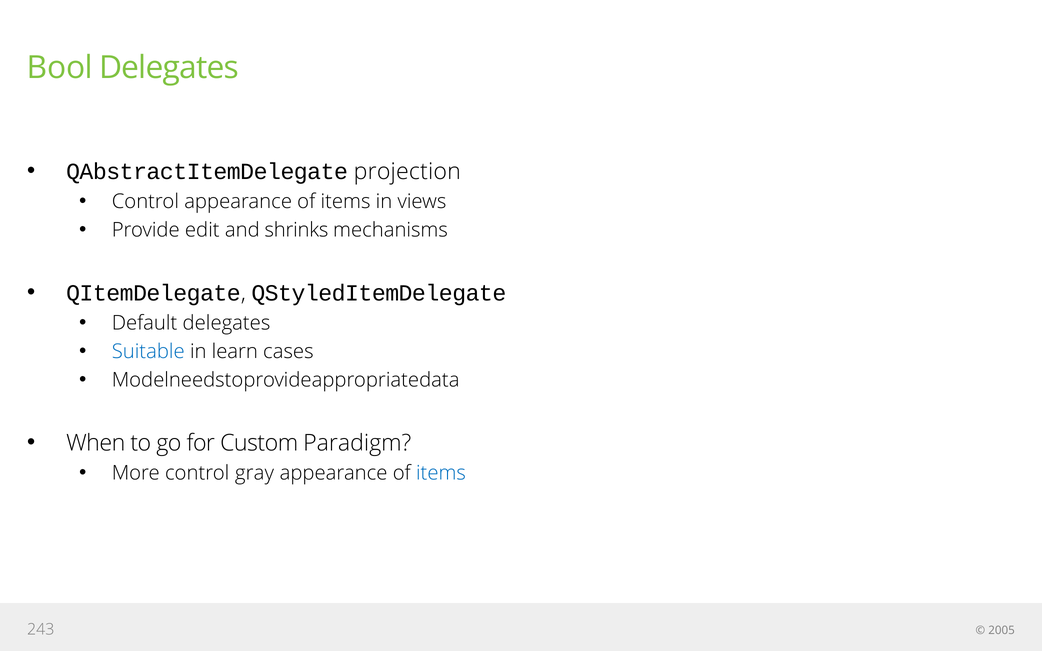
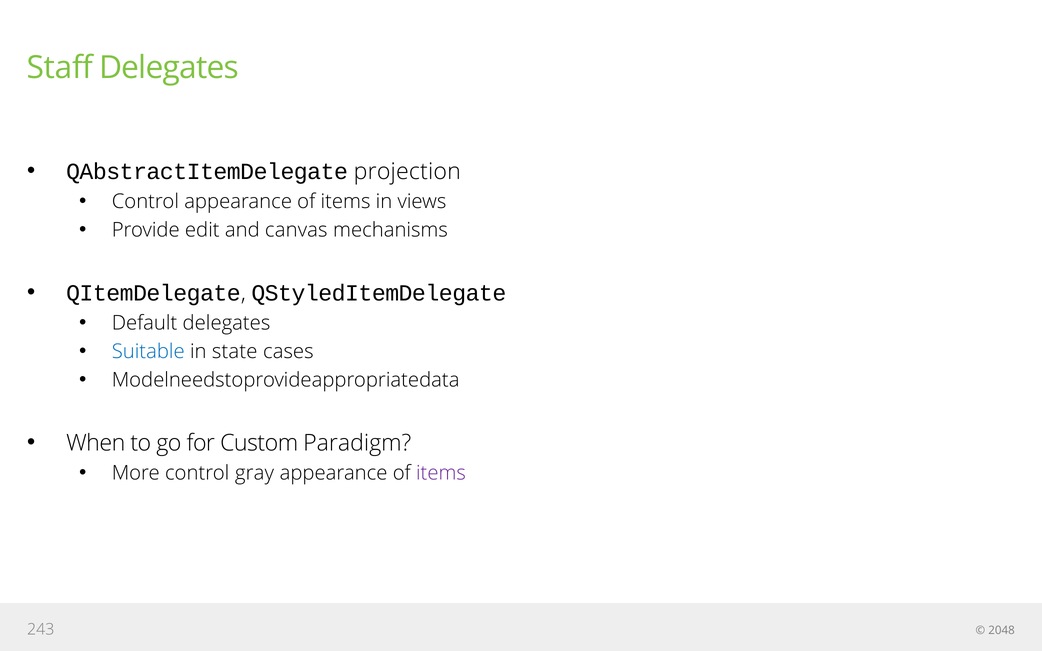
Bool: Bool -> Staff
shrinks: shrinks -> canvas
learn: learn -> state
items at (441, 473) colour: blue -> purple
2005: 2005 -> 2048
